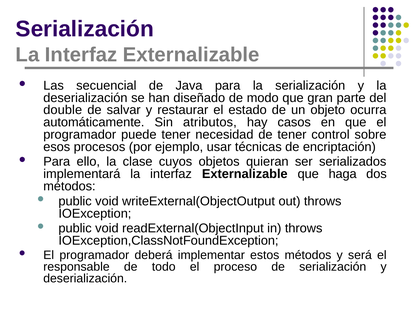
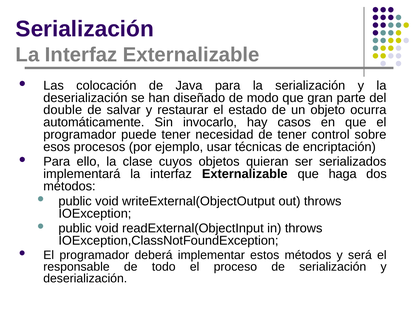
secuencial: secuencial -> colocación
atributos: atributos -> invocarlo
